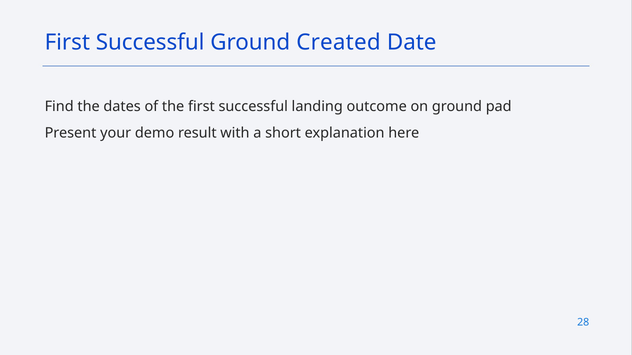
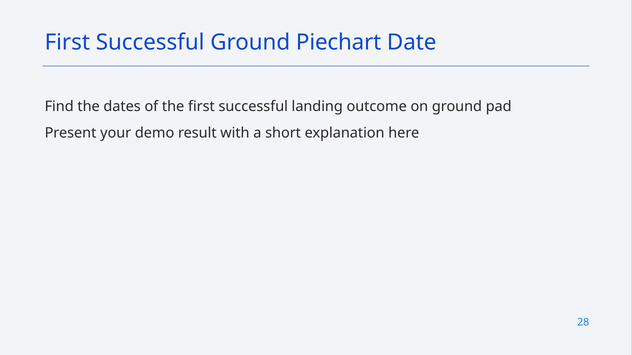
Created: Created -> Piechart
